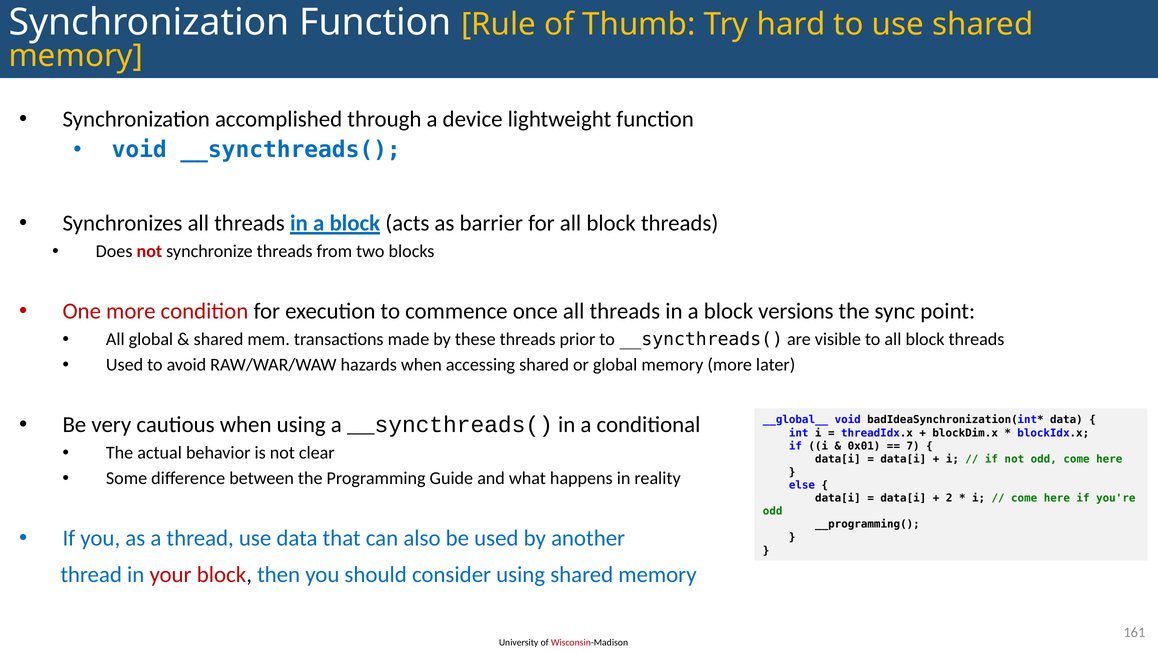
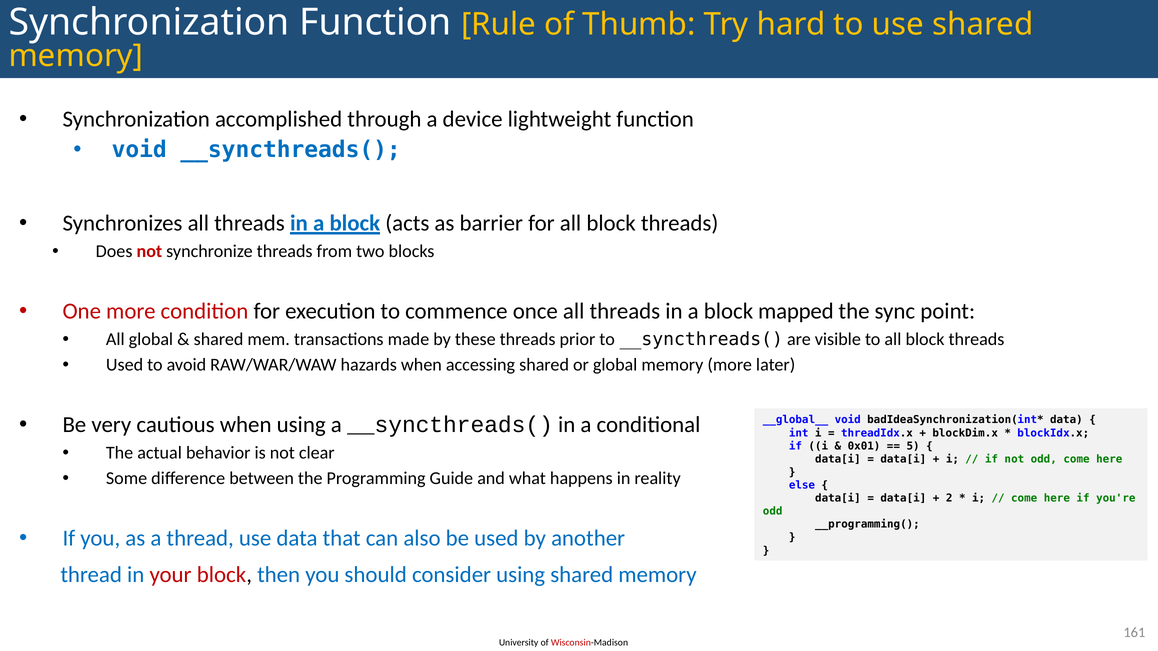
versions: versions -> mapped
7: 7 -> 5
